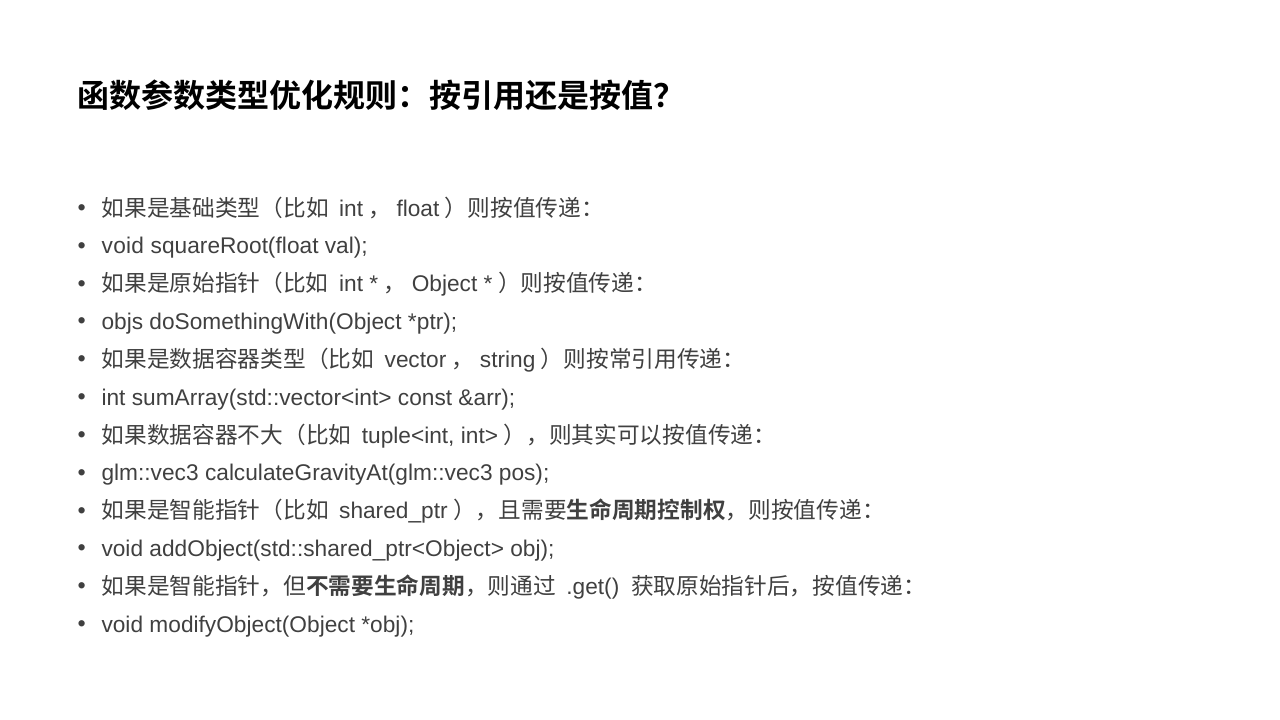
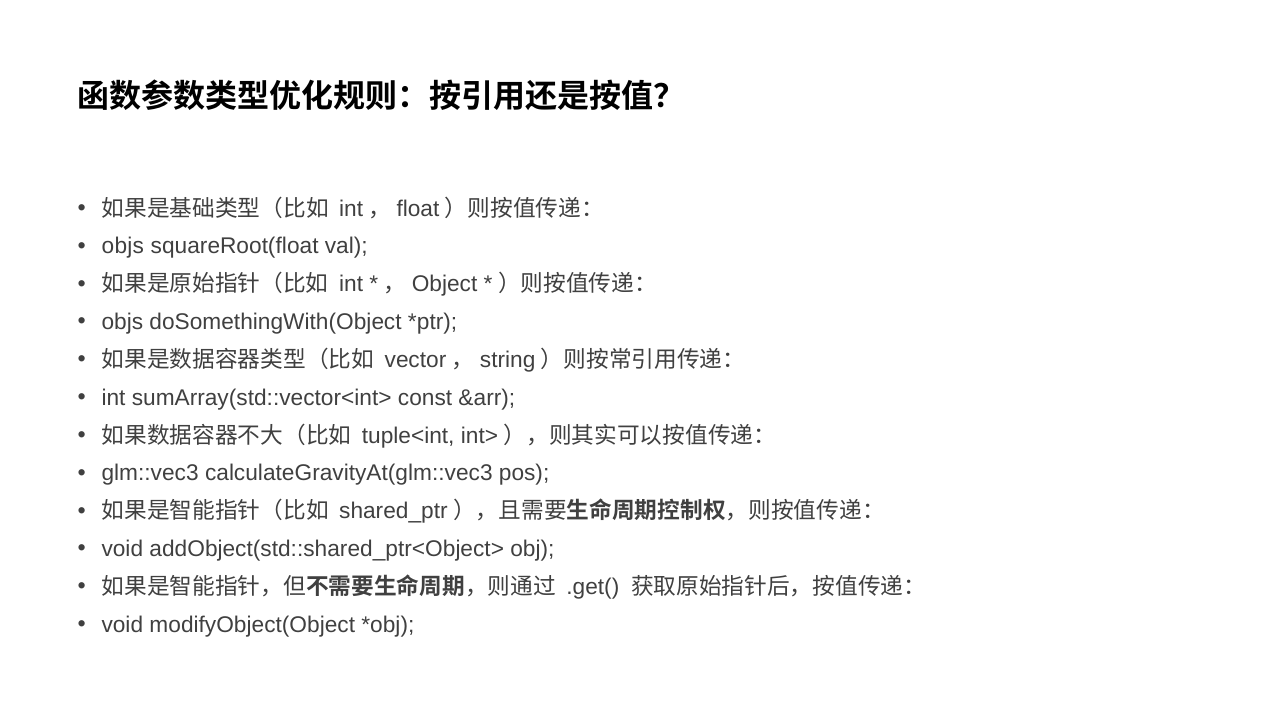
void at (123, 246): void -> objs
